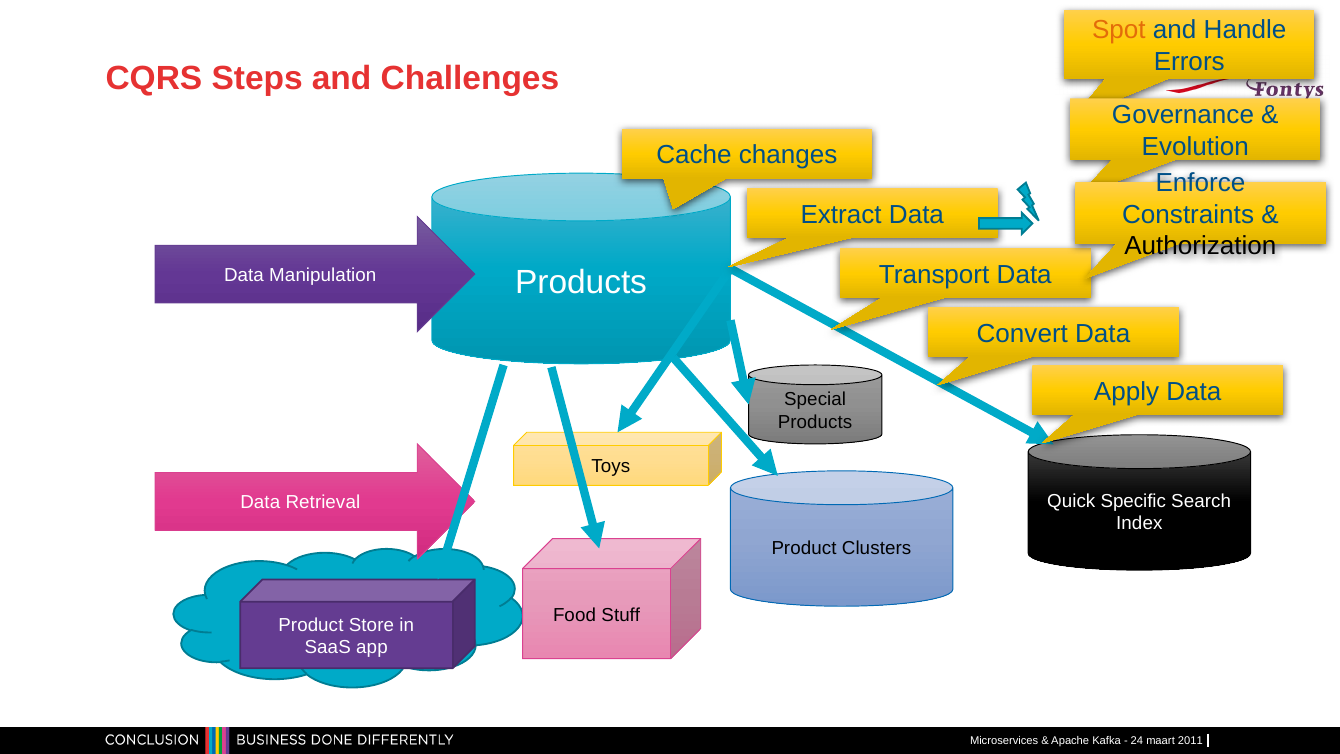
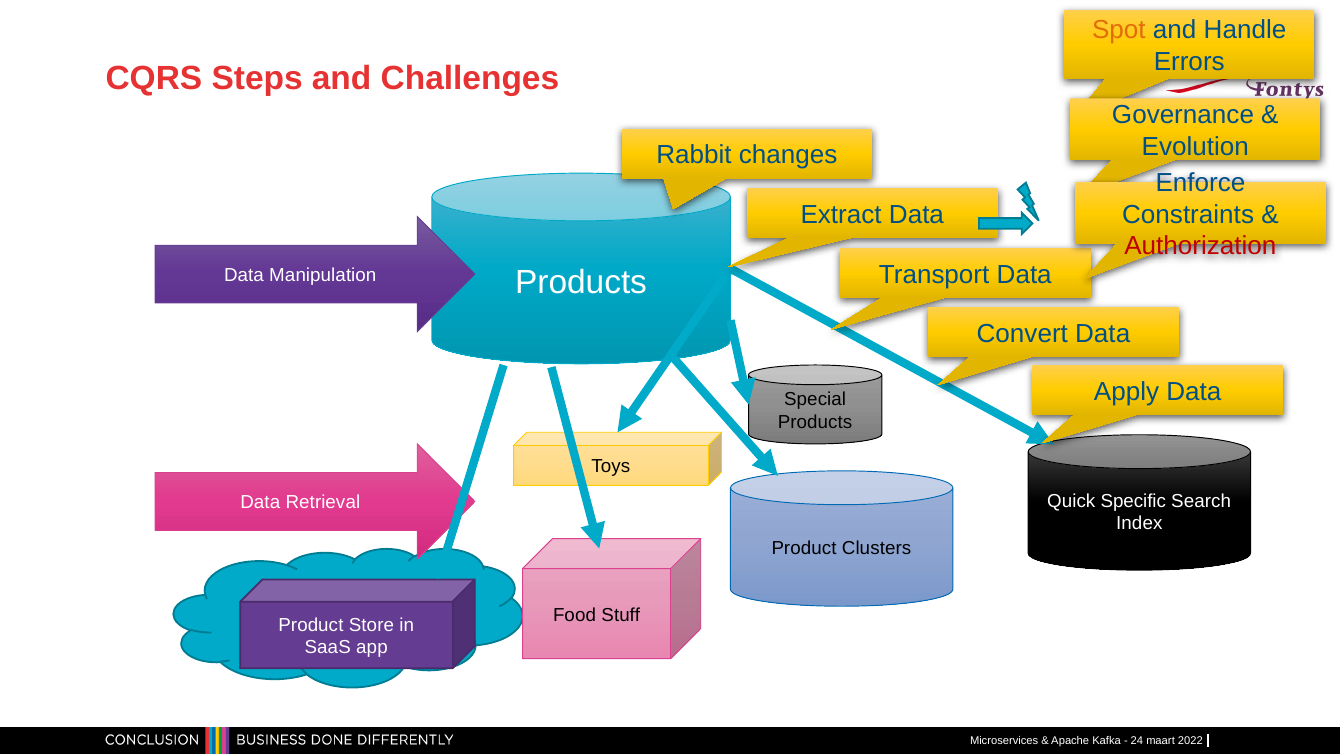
Cache: Cache -> Rabbit
Authorization colour: black -> red
2011: 2011 -> 2022
